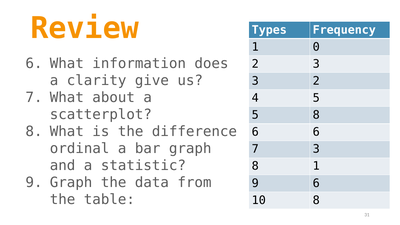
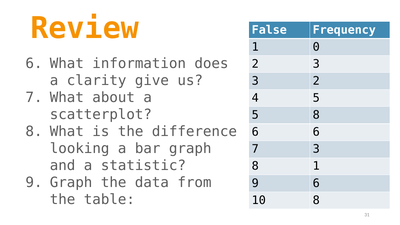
Types: Types -> False
ordinal: ordinal -> looking
